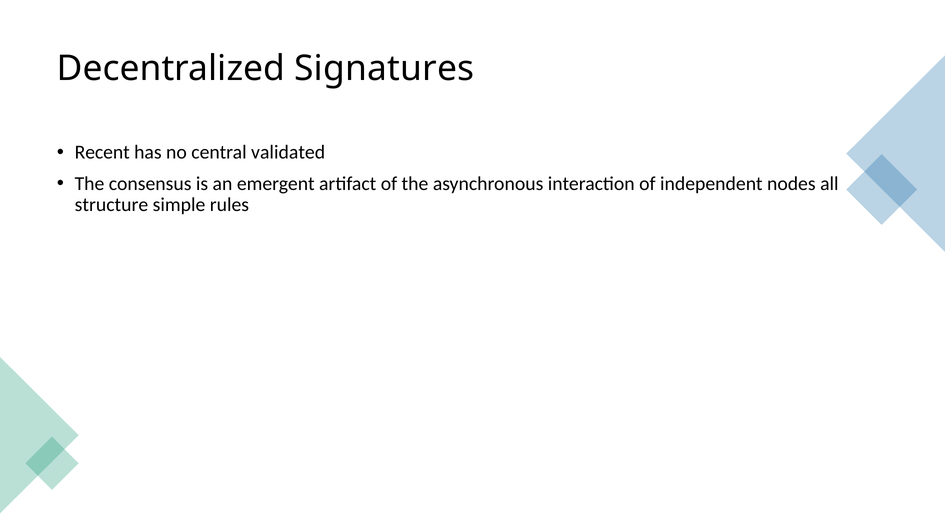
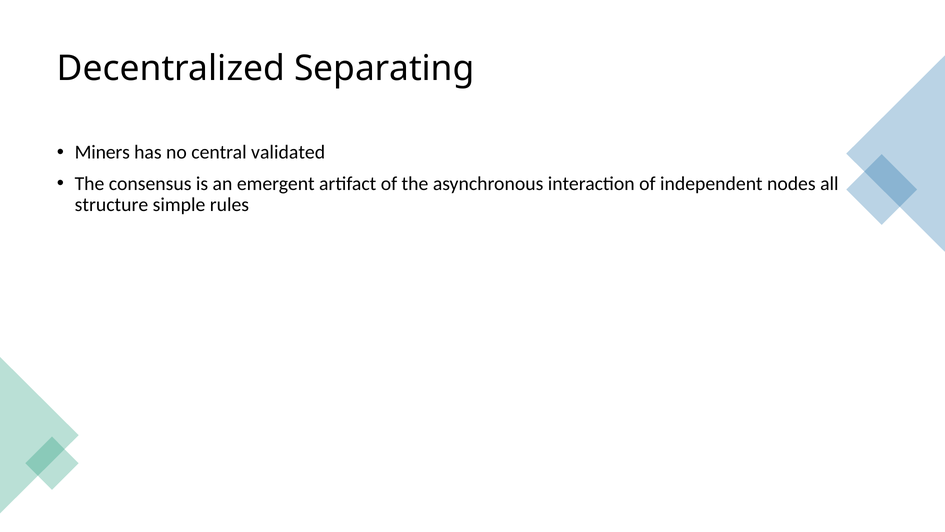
Signatures: Signatures -> Separating
Recent: Recent -> Miners
